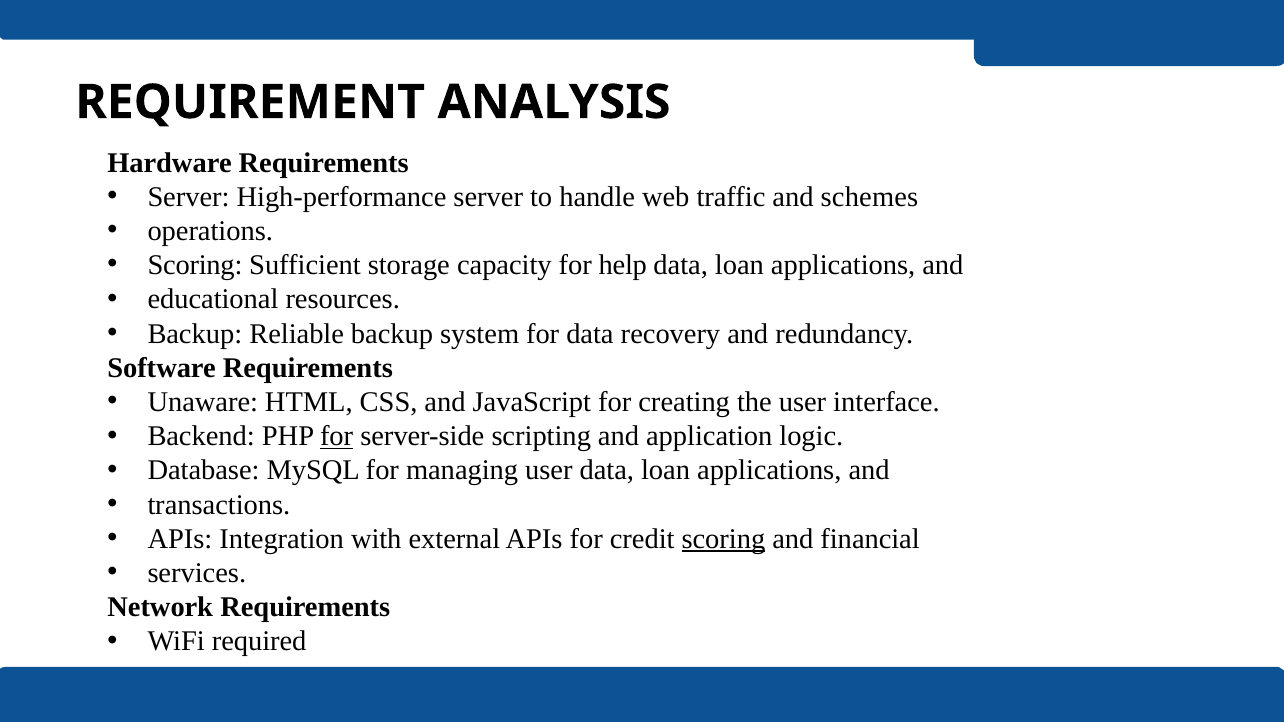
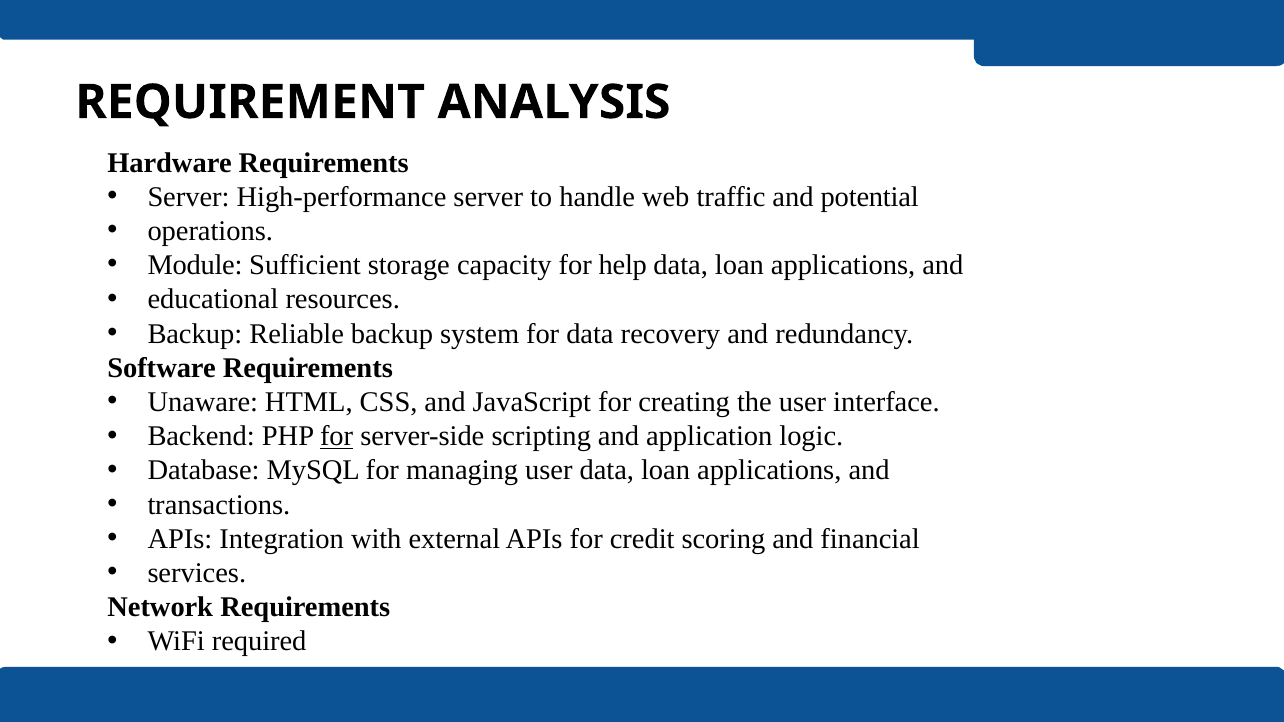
schemes: schemes -> potential
Scoring at (195, 265): Scoring -> Module
scoring at (723, 539) underline: present -> none
